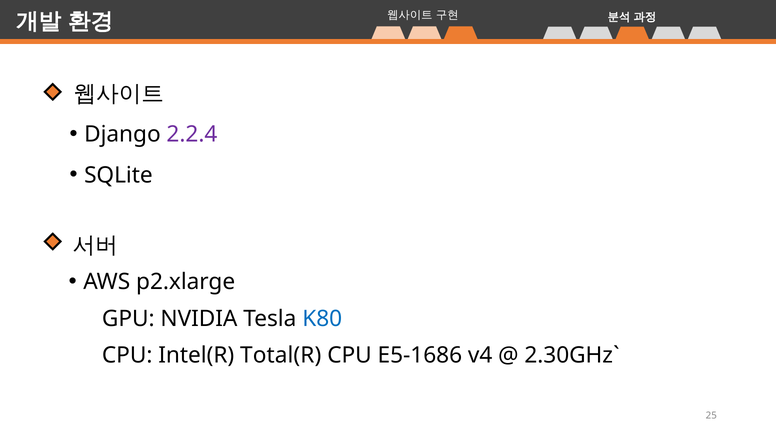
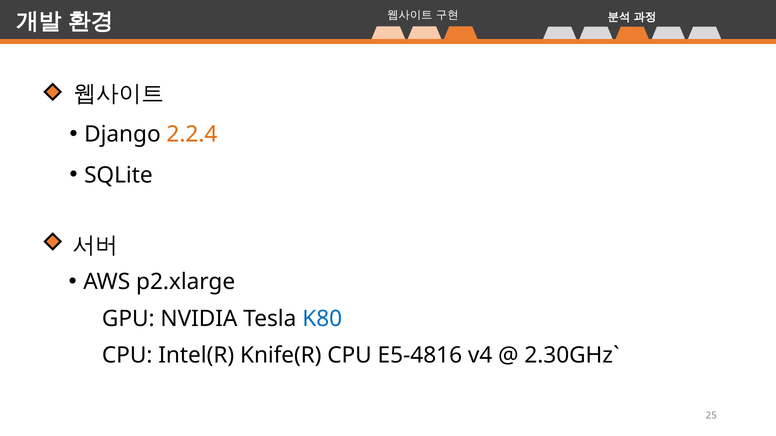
2.2.4 colour: purple -> orange
Total(R: Total(R -> Knife(R
E5-1686: E5-1686 -> E5-4816
